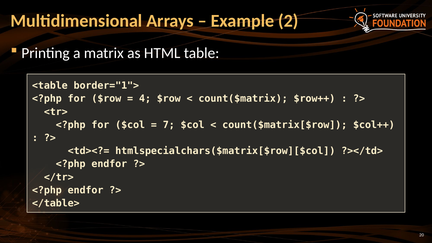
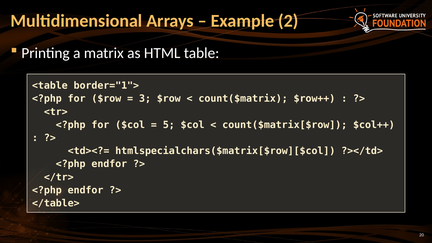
4: 4 -> 3
7: 7 -> 5
